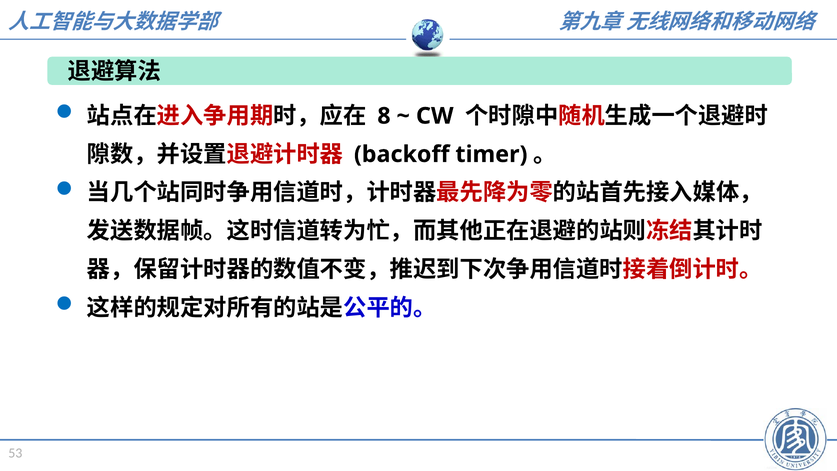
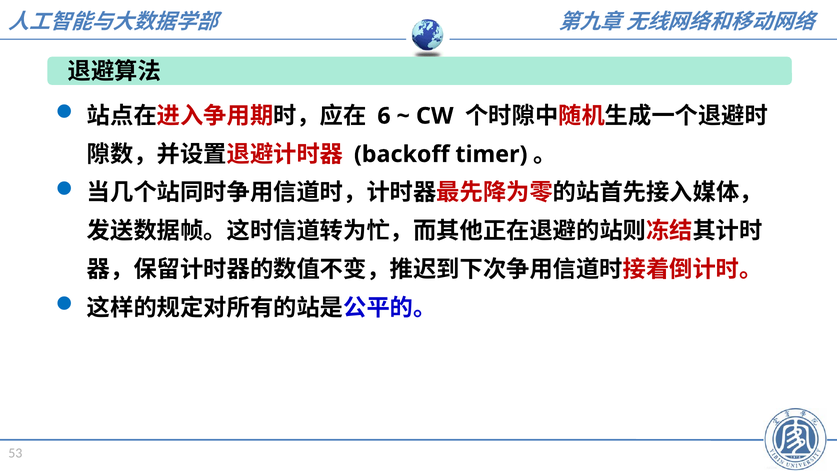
8: 8 -> 6
